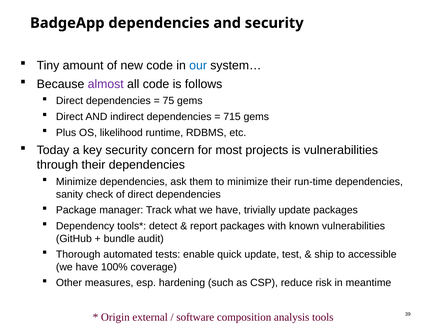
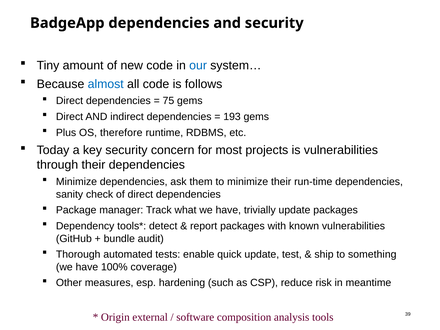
almost colour: purple -> blue
715: 715 -> 193
likelihood: likelihood -> therefore
accessible: accessible -> something
